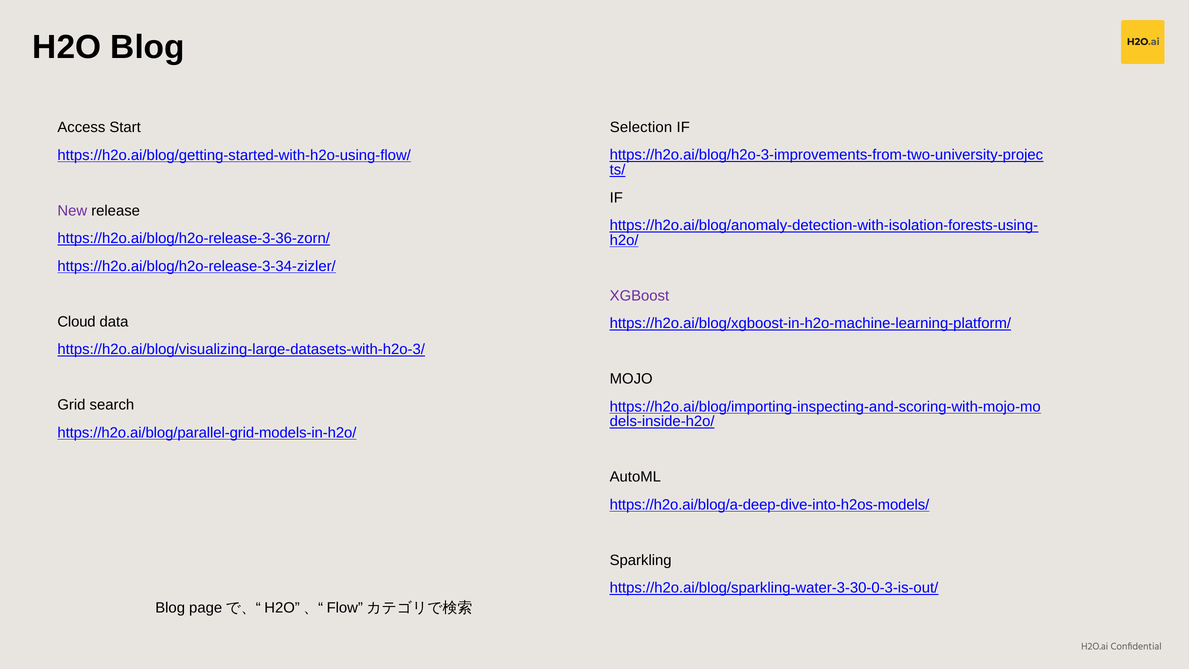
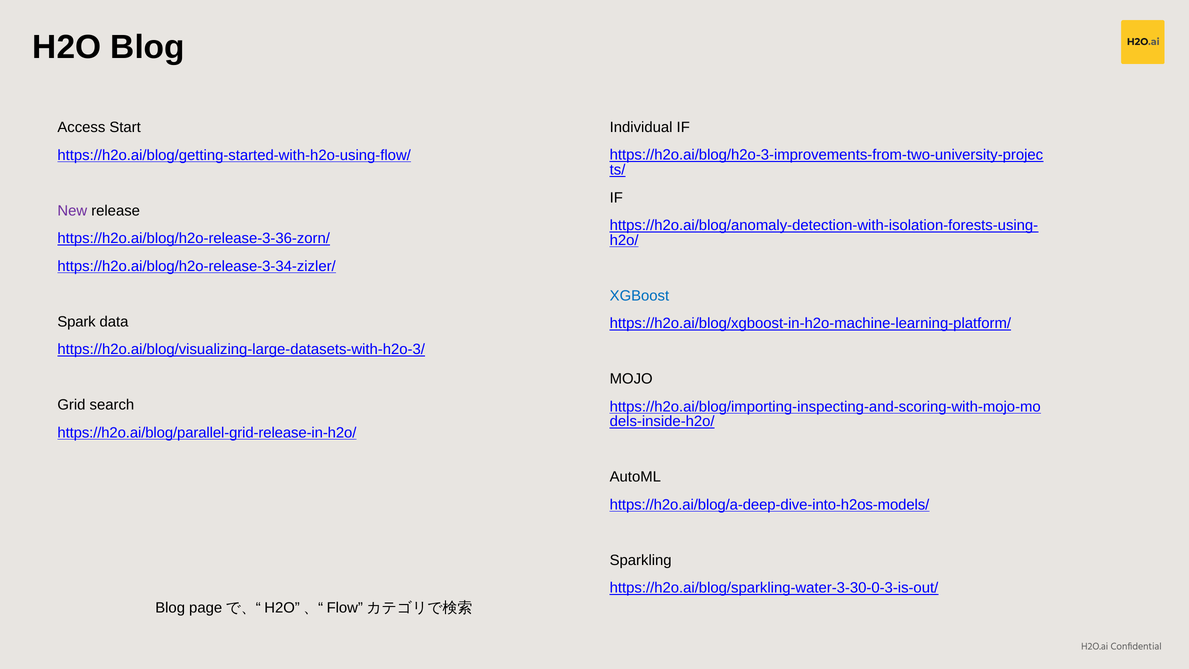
Selection: Selection -> Individual
XGBoost colour: purple -> blue
Cloud: Cloud -> Spark
https://h2o.ai/blog/parallel-grid-models-in-h2o/: https://h2o.ai/blog/parallel-grid-models-in-h2o/ -> https://h2o.ai/blog/parallel-grid-release-in-h2o/
